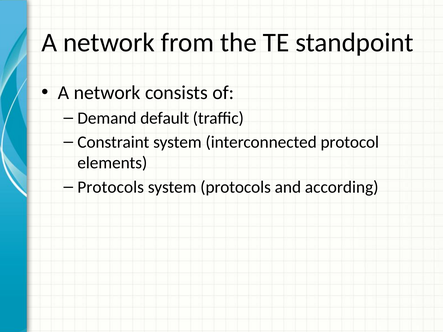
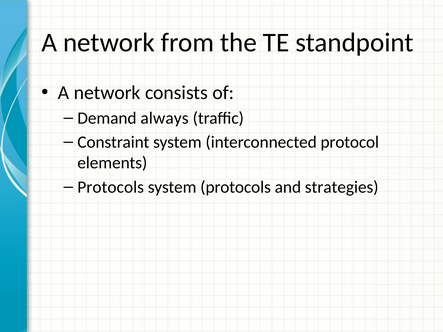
default: default -> always
according: according -> strategies
